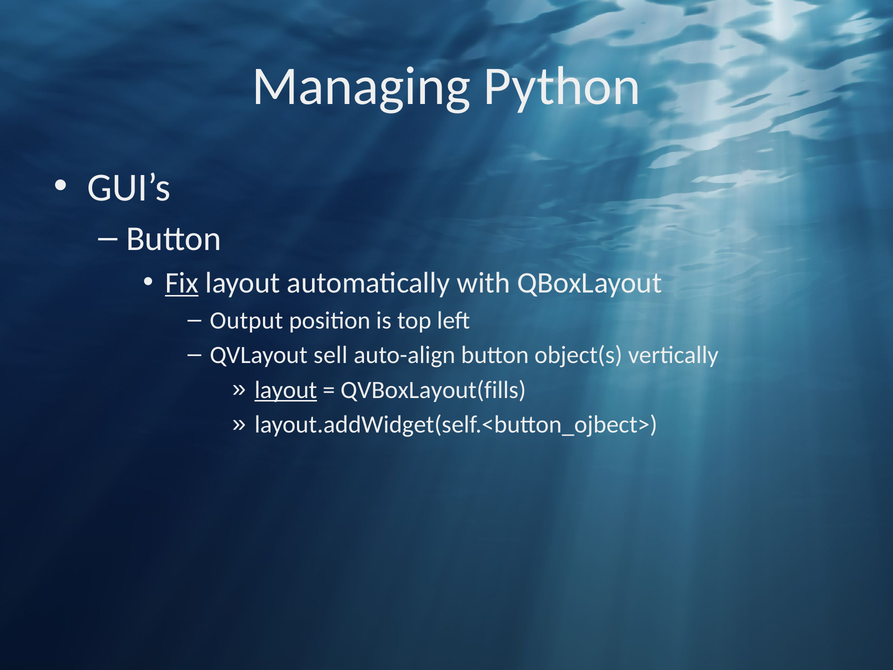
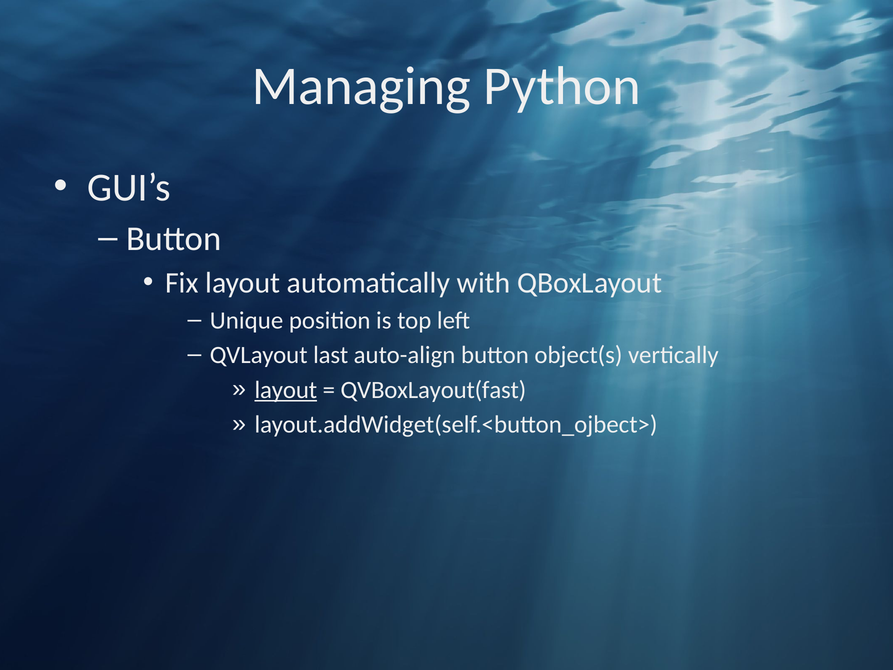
Fix underline: present -> none
Output: Output -> Unique
sell: sell -> last
QVBoxLayout(fills: QVBoxLayout(fills -> QVBoxLayout(fast
